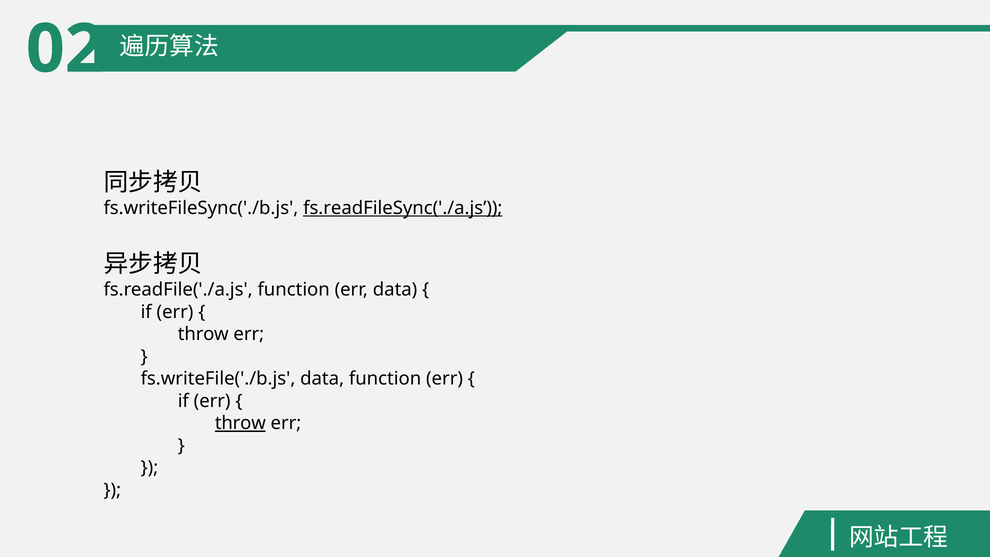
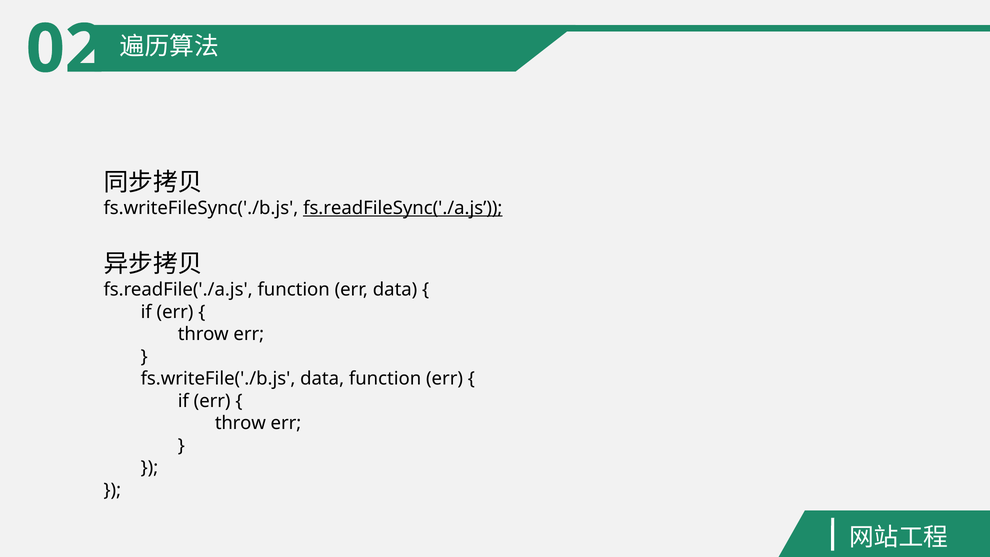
throw at (240, 423) underline: present -> none
